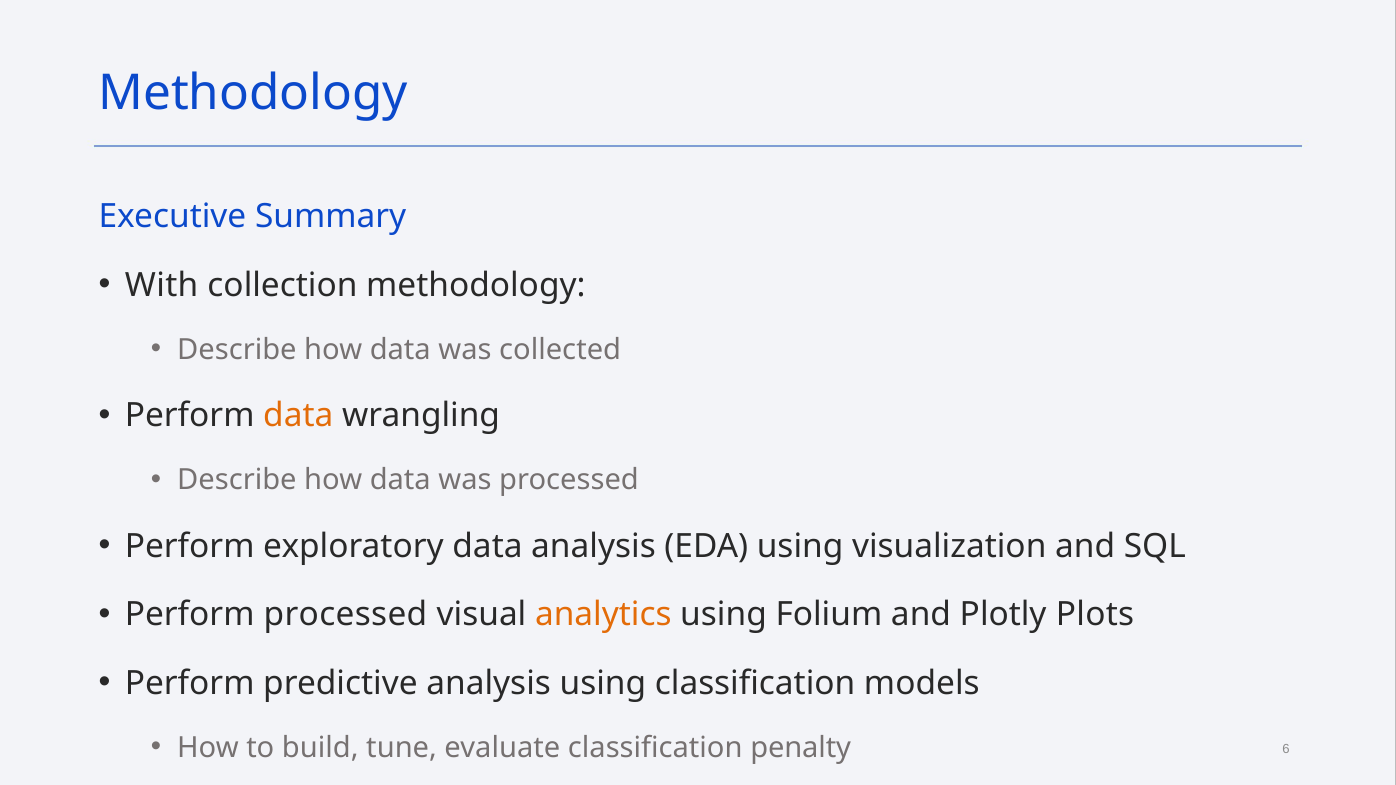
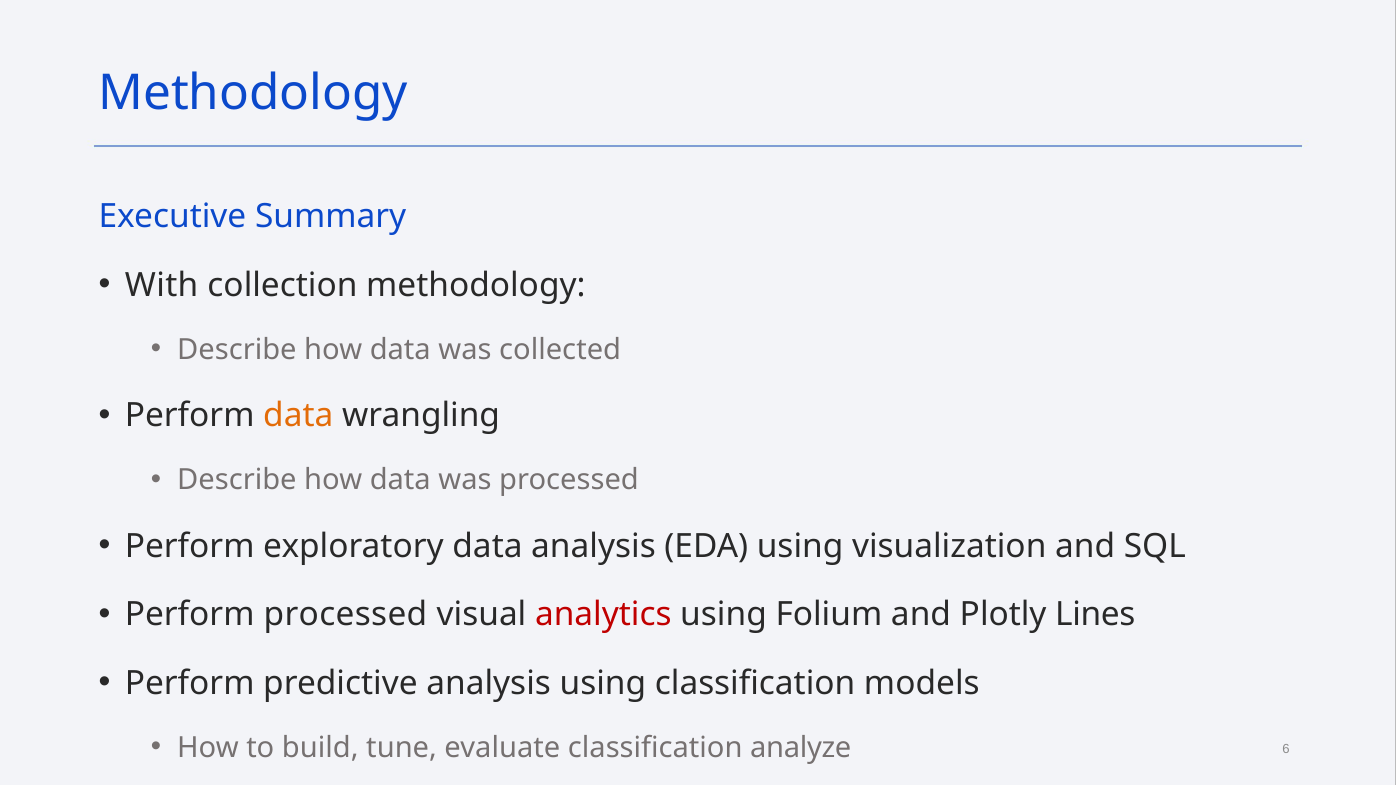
analytics colour: orange -> red
Plots: Plots -> Lines
penalty: penalty -> analyze
